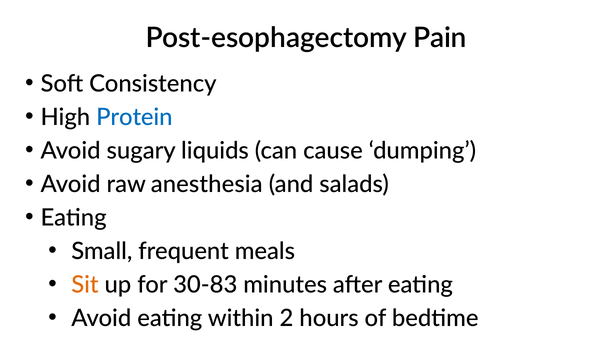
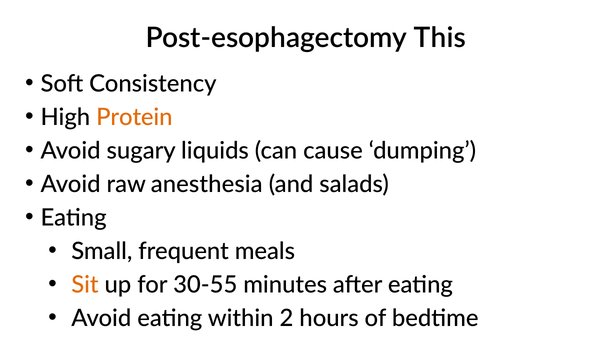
Pain: Pain -> This
Protein colour: blue -> orange
30-83: 30-83 -> 30-55
